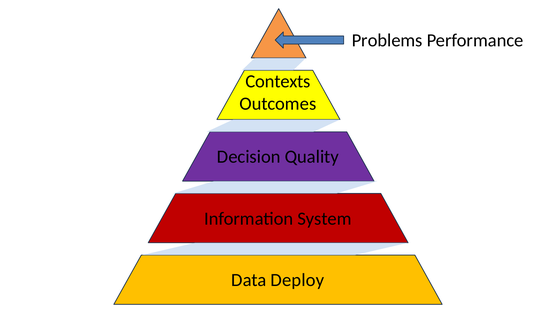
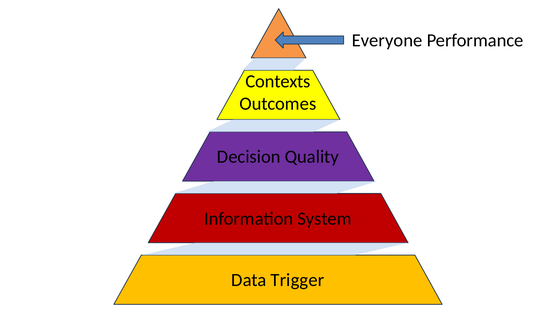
Problems: Problems -> Everyone
Deploy: Deploy -> Trigger
